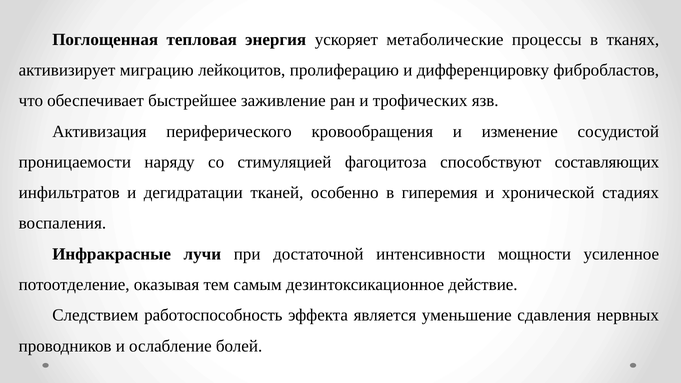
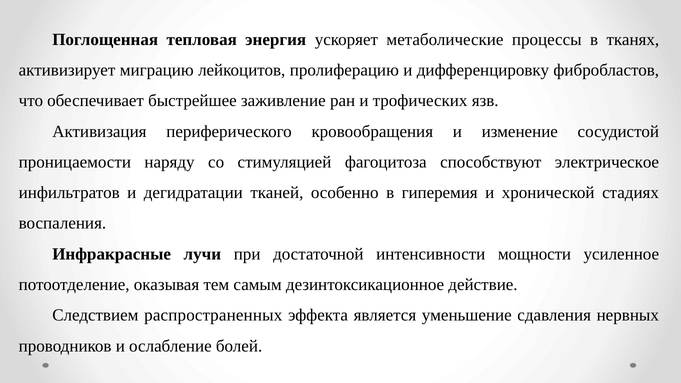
составляющих: составляющих -> электрическое
работоспособность: работоспособность -> распространенных
